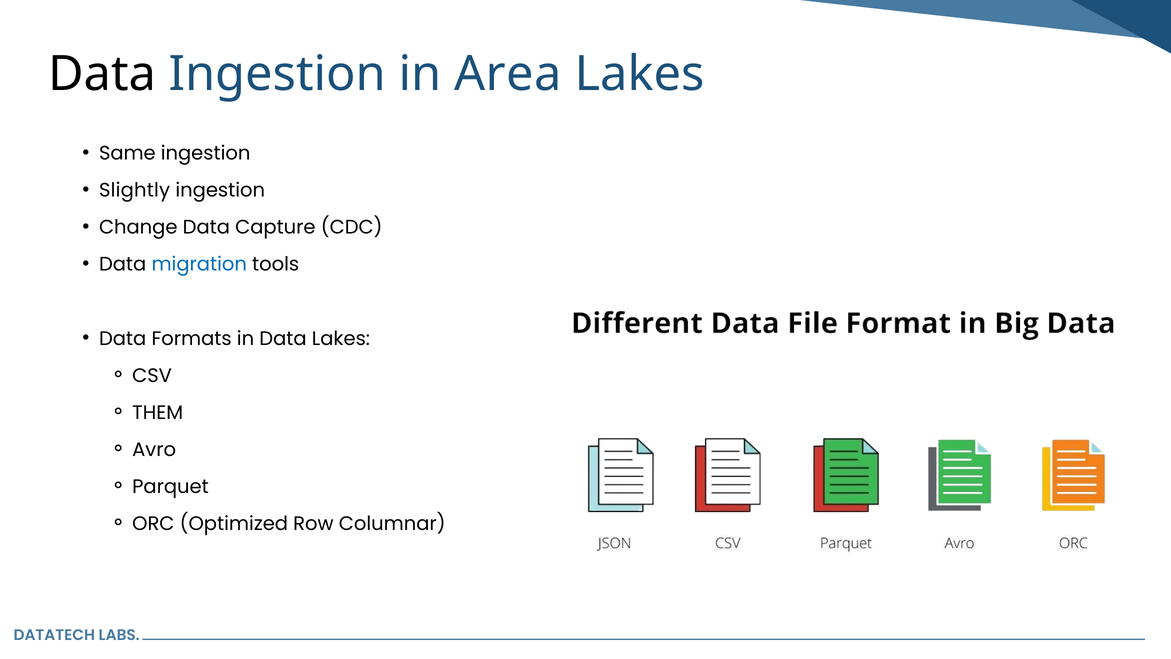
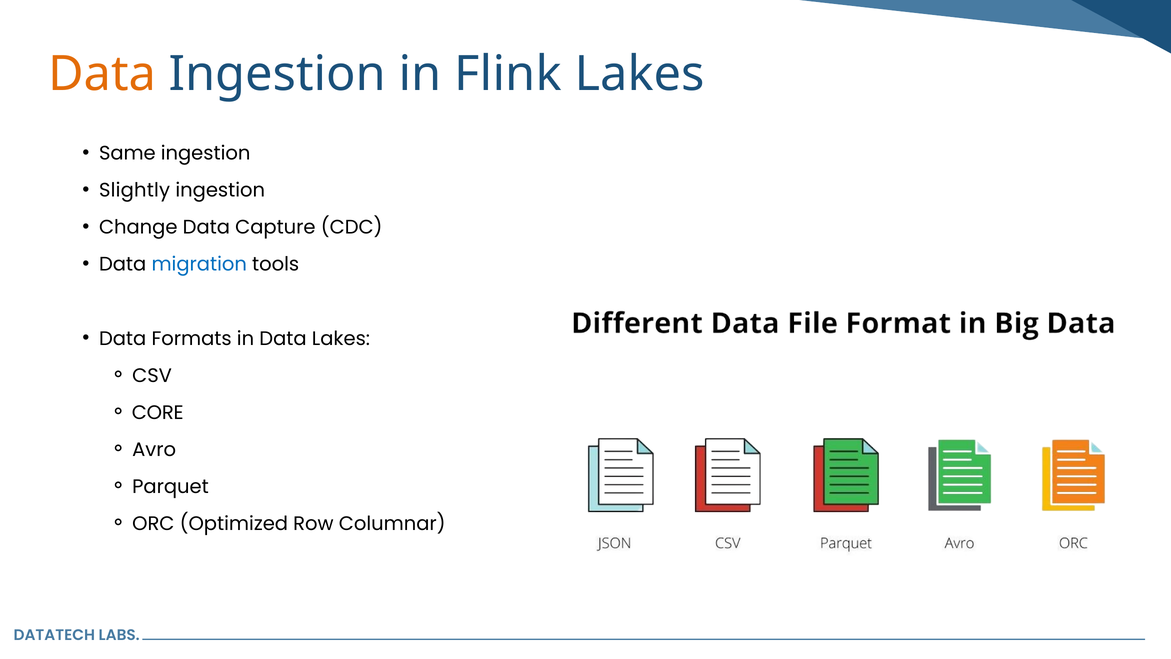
Data at (102, 74) colour: black -> orange
Area: Area -> Flink
THEM: THEM -> CORE
